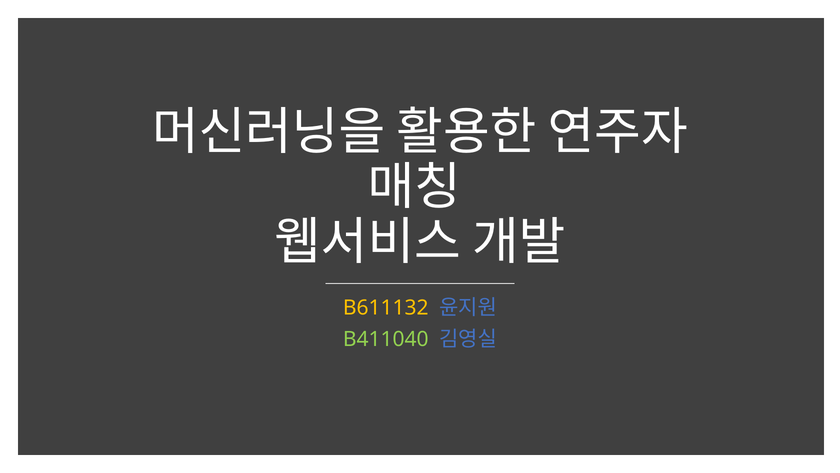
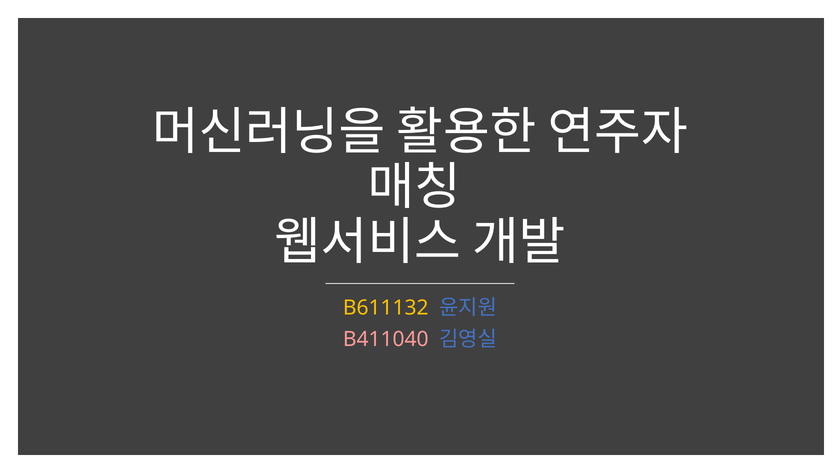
B411040 colour: light green -> pink
